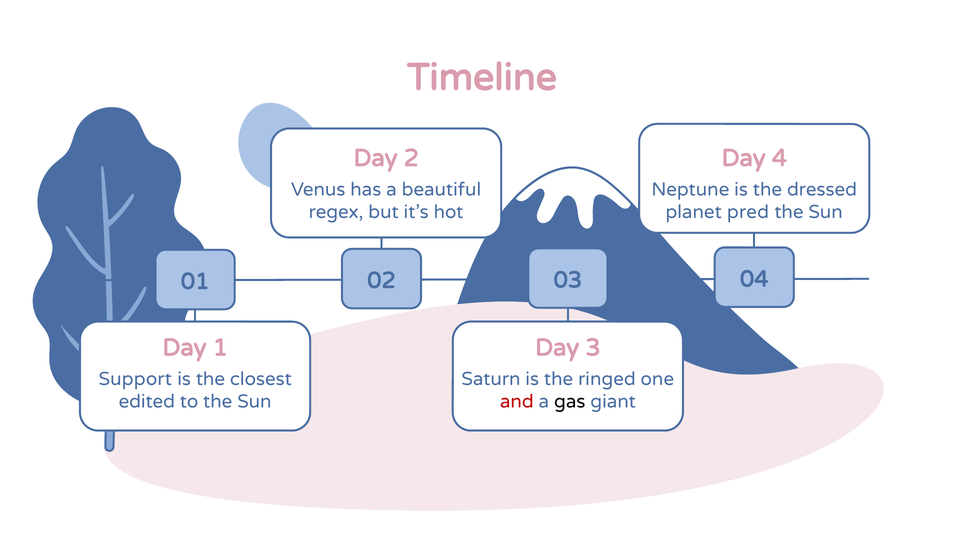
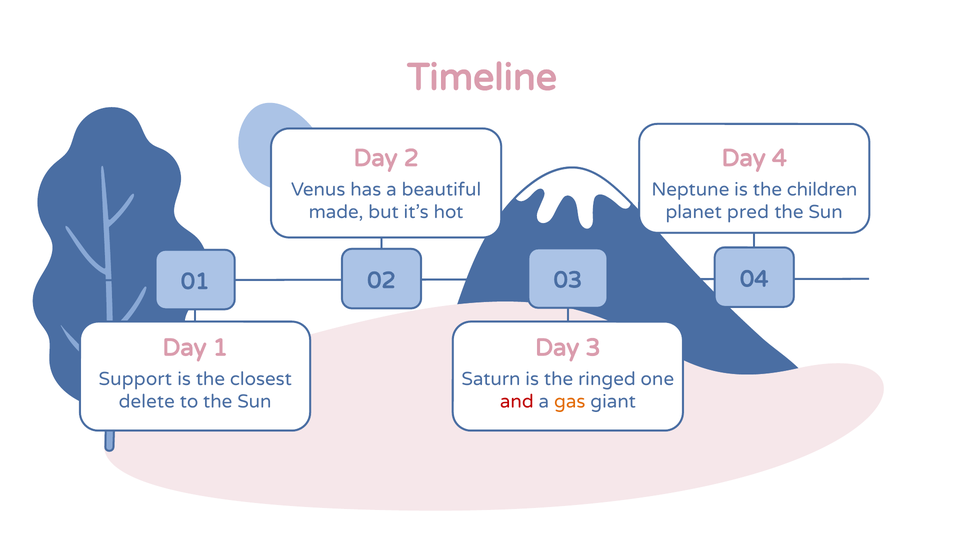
dressed: dressed -> children
regex: regex -> made
edited: edited -> delete
gas colour: black -> orange
